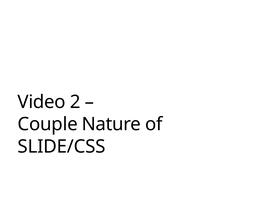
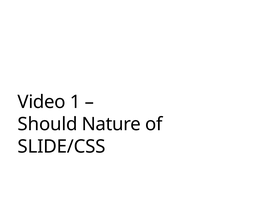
2: 2 -> 1
Couple: Couple -> Should
